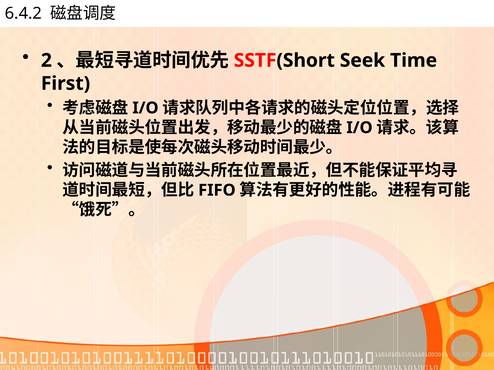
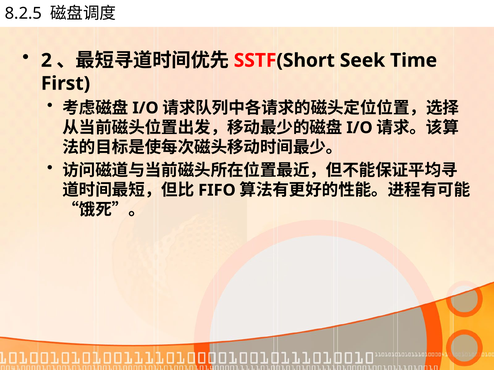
6.4.2: 6.4.2 -> 8.2.5
